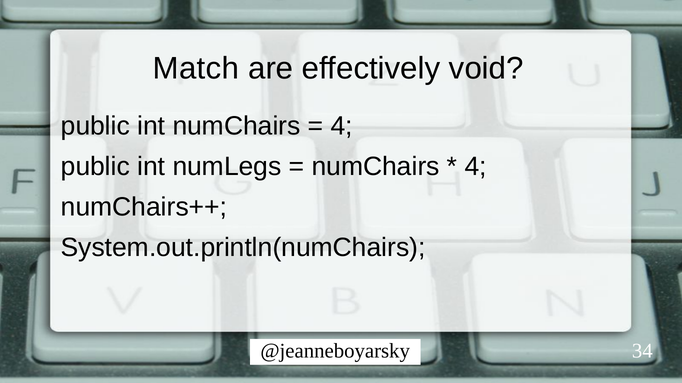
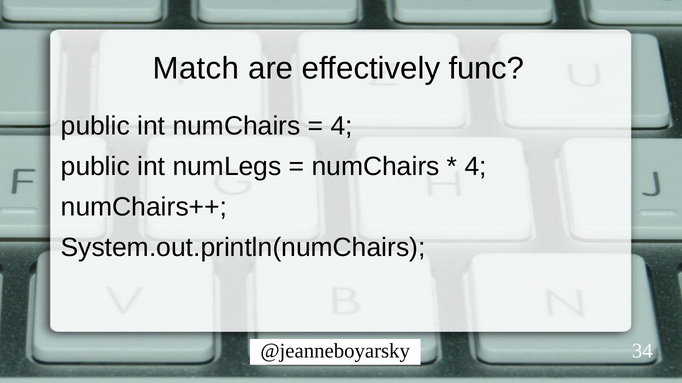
void: void -> func
